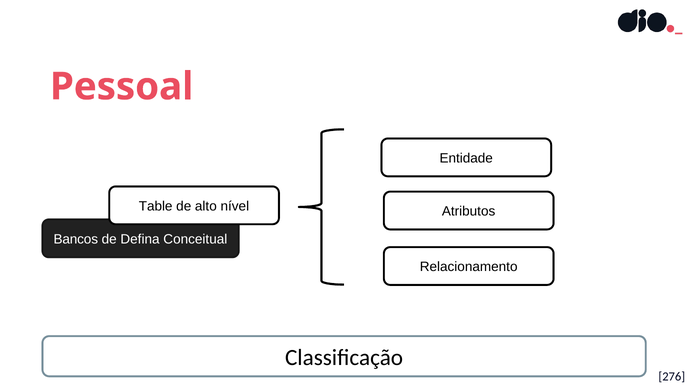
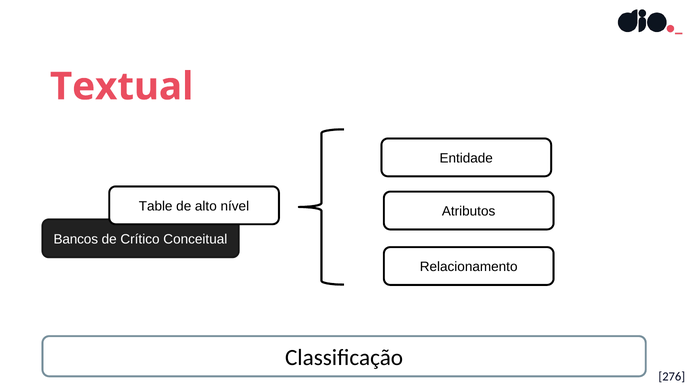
Pessoal: Pessoal -> Textual
Defina: Defina -> Crítico
